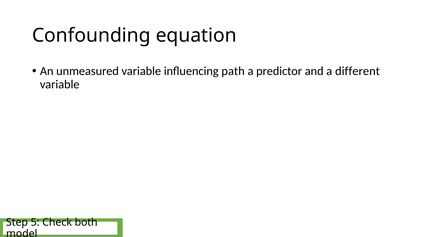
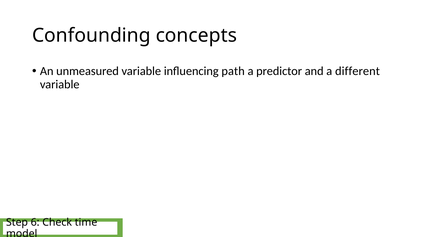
equation: equation -> concepts
5: 5 -> 6
both: both -> time
